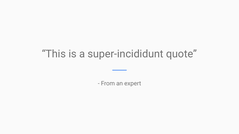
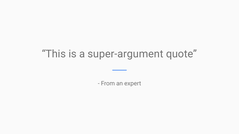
super-incididunt: super-incididunt -> super-argument
